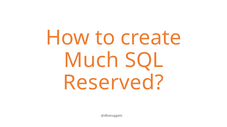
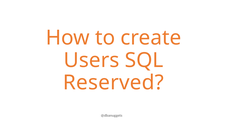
Much: Much -> Users
